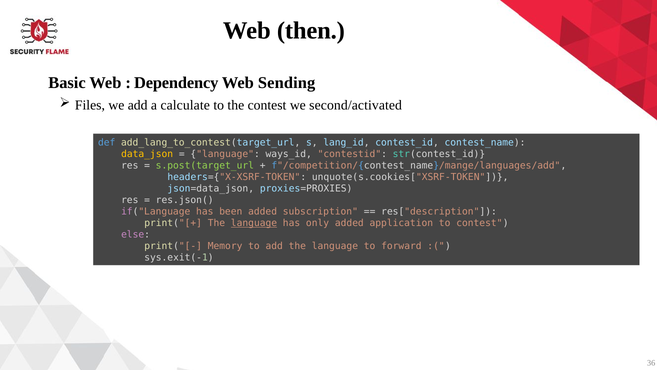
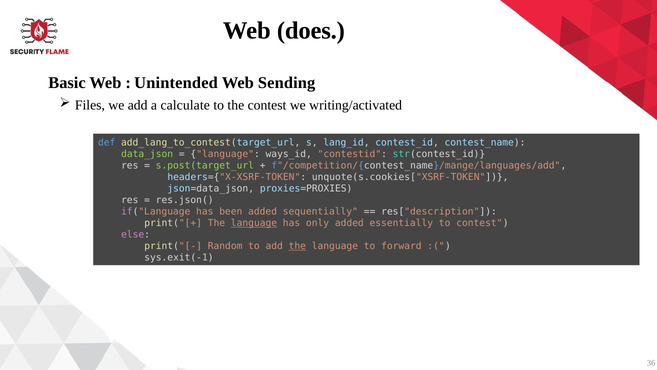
then: then -> does
Dependency: Dependency -> Unintended
second/activated: second/activated -> writing/activated
data_json colour: yellow -> light green
subscription: subscription -> sequentially
application: application -> essentially
Memory: Memory -> Random
the at (297, 246) underline: none -> present
